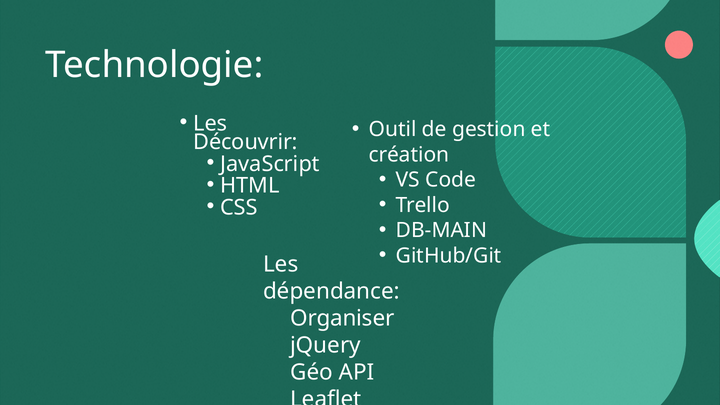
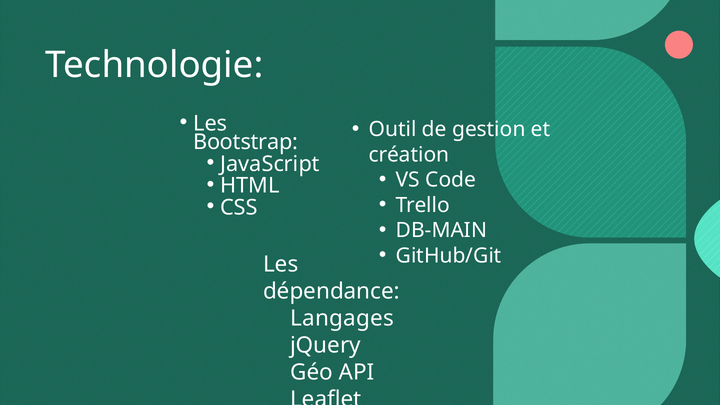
Découvrir: Découvrir -> Bootstrap
Organiser: Organiser -> Langages
